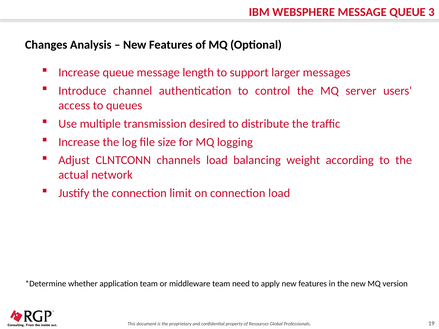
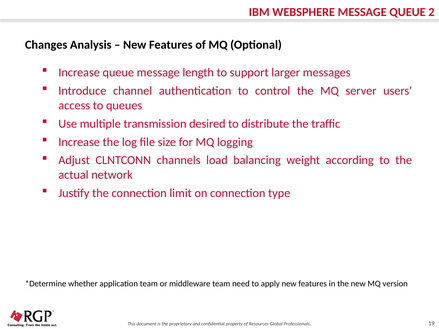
3: 3 -> 2
connection load: load -> type
